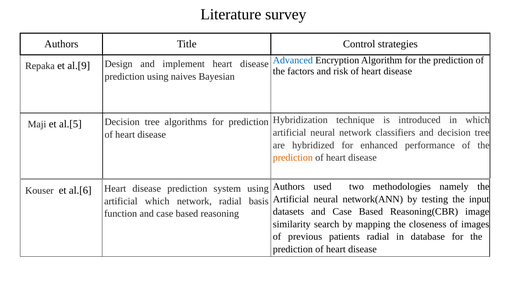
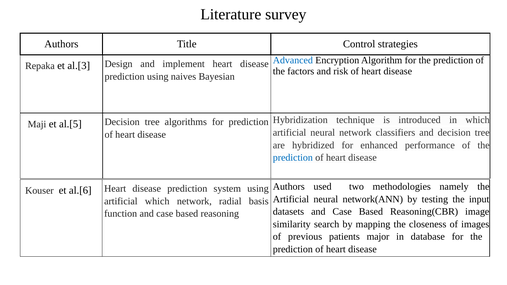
al.[9: al.[9 -> al.[3
prediction at (293, 158) colour: orange -> blue
patients radial: radial -> major
